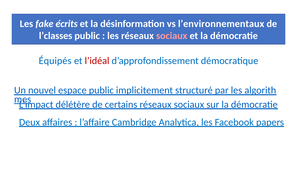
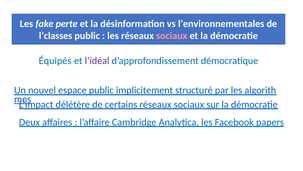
écrits: écrits -> perte
l’environnementaux: l’environnementaux -> l’environnementales
l’idéal colour: red -> purple
